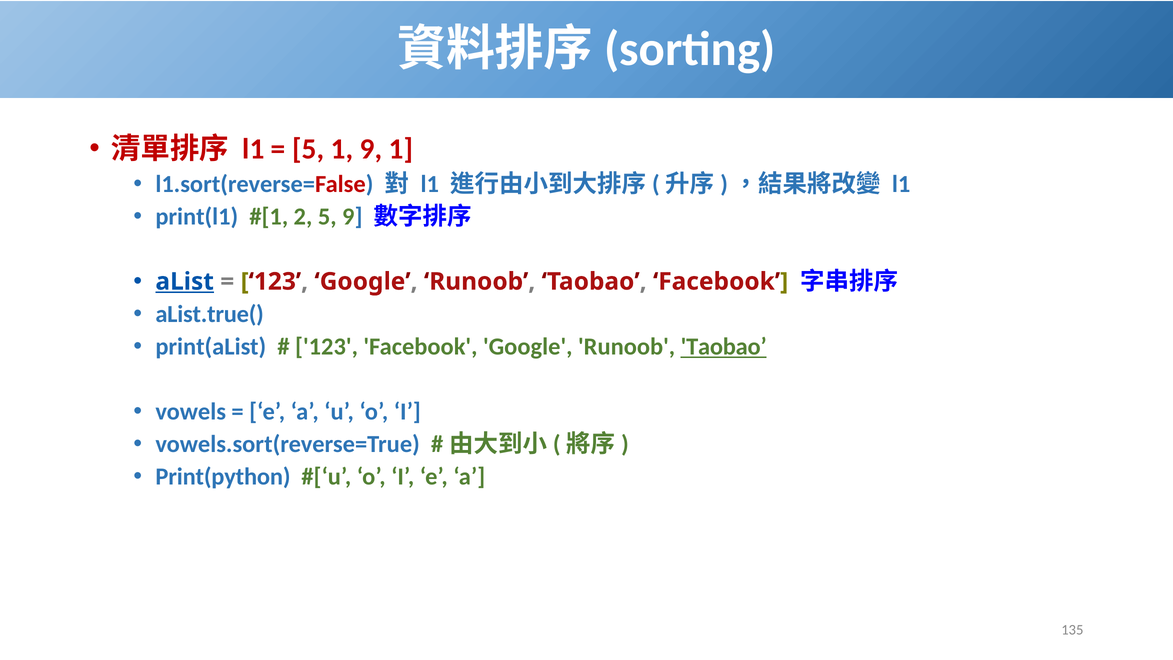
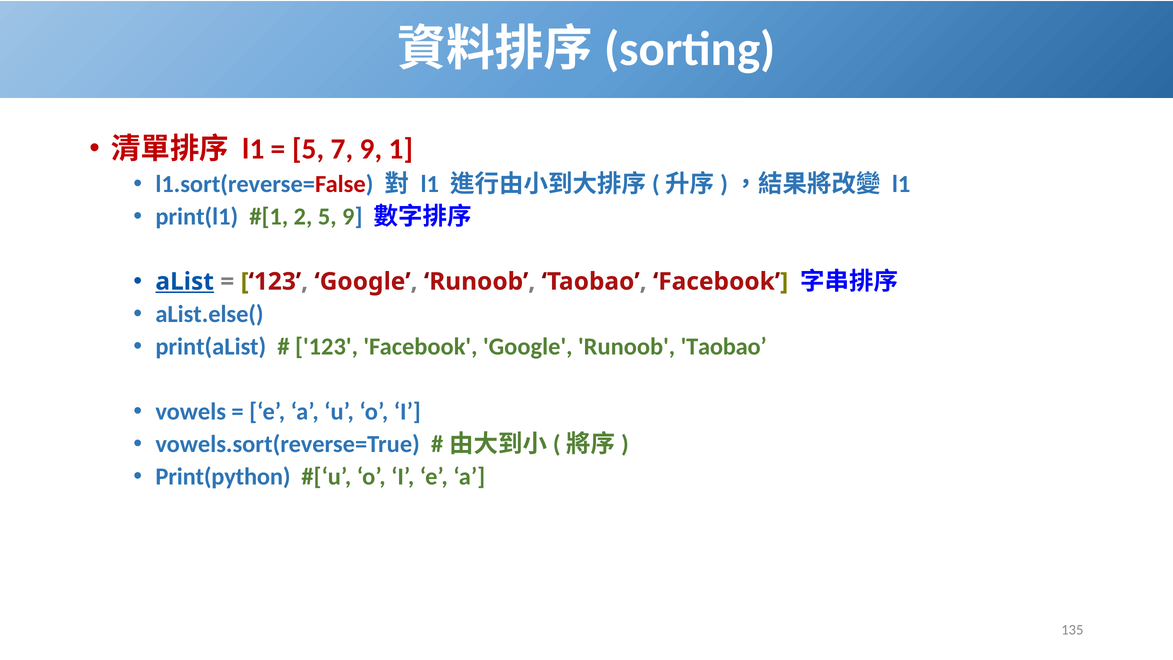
5 1: 1 -> 7
aList.true(: aList.true( -> aList.else(
Taobao at (724, 346) underline: present -> none
